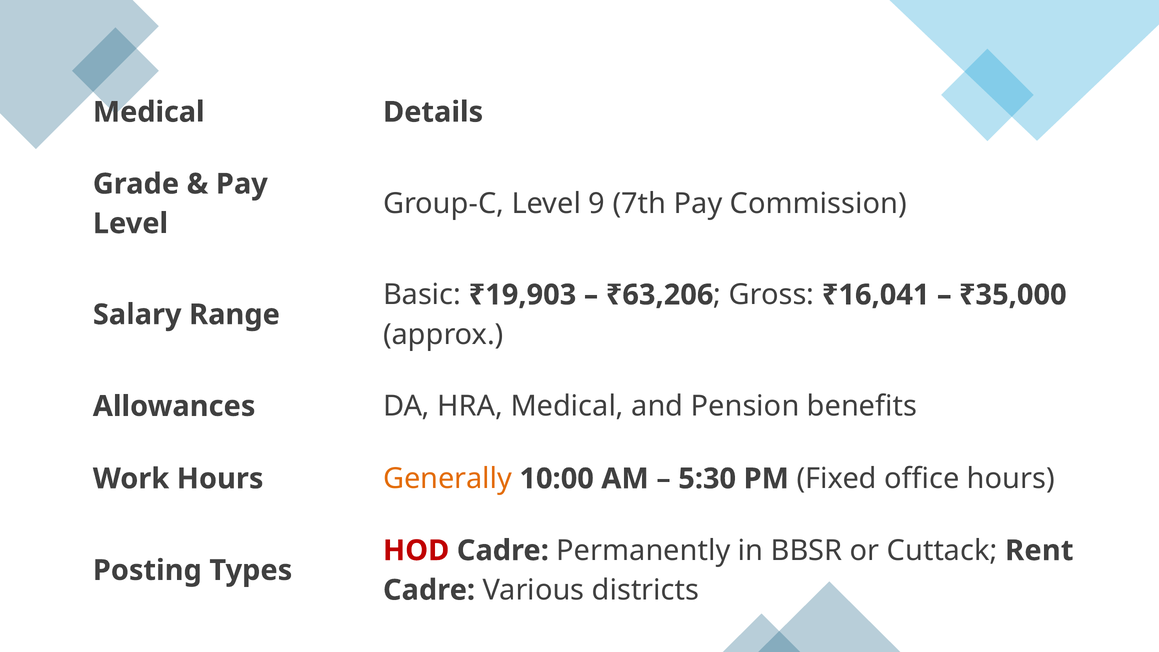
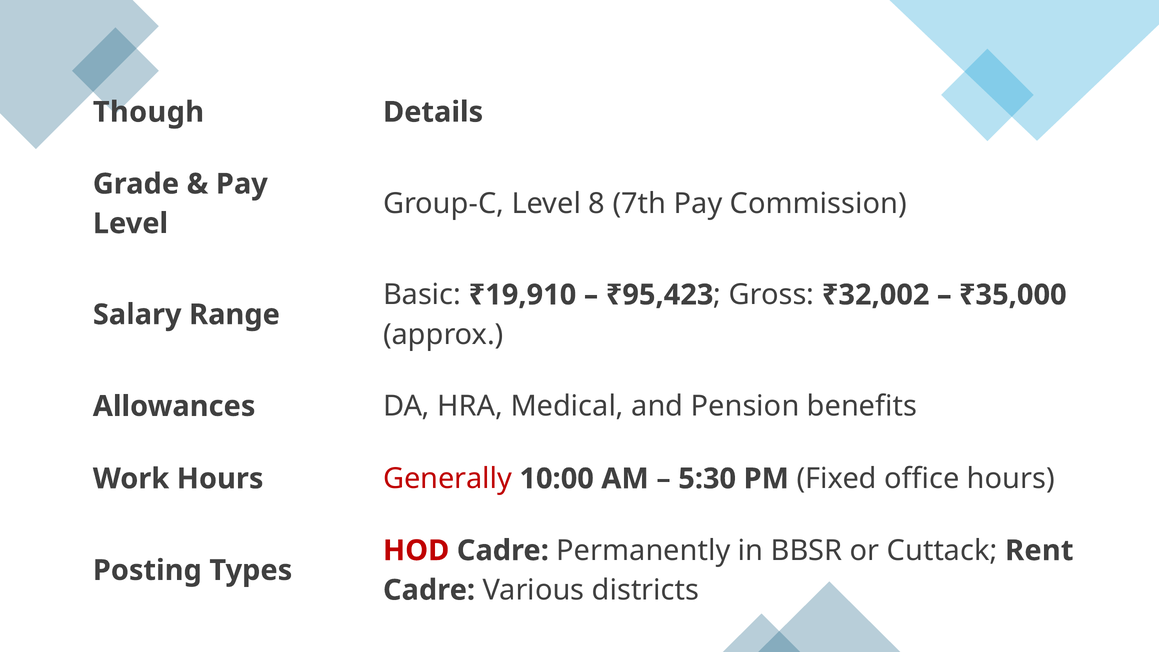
Medical at (149, 112): Medical -> Though
9: 9 -> 8
₹19,903: ₹19,903 -> ₹19,910
₹63,206: ₹63,206 -> ₹95,423
₹16,041: ₹16,041 -> ₹32,002
Generally colour: orange -> red
